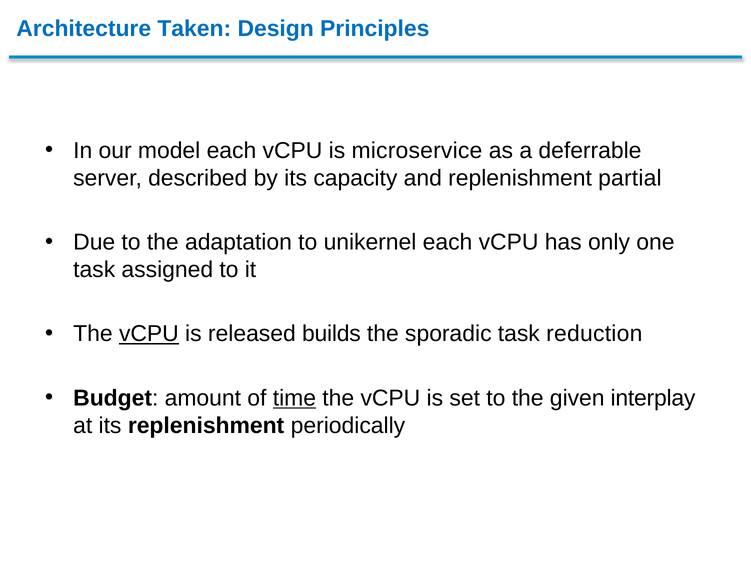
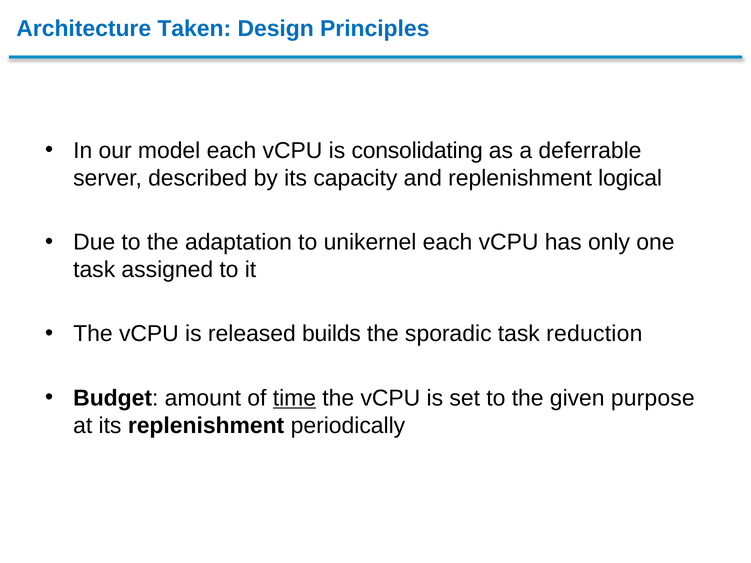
microservice: microservice -> consolidating
partial: partial -> logical
vCPU at (149, 334) underline: present -> none
interplay: interplay -> purpose
